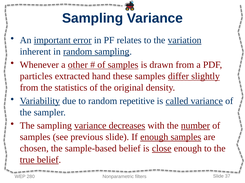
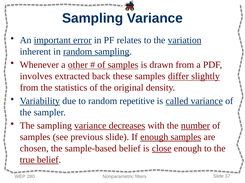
particles: particles -> involves
hand: hand -> back
